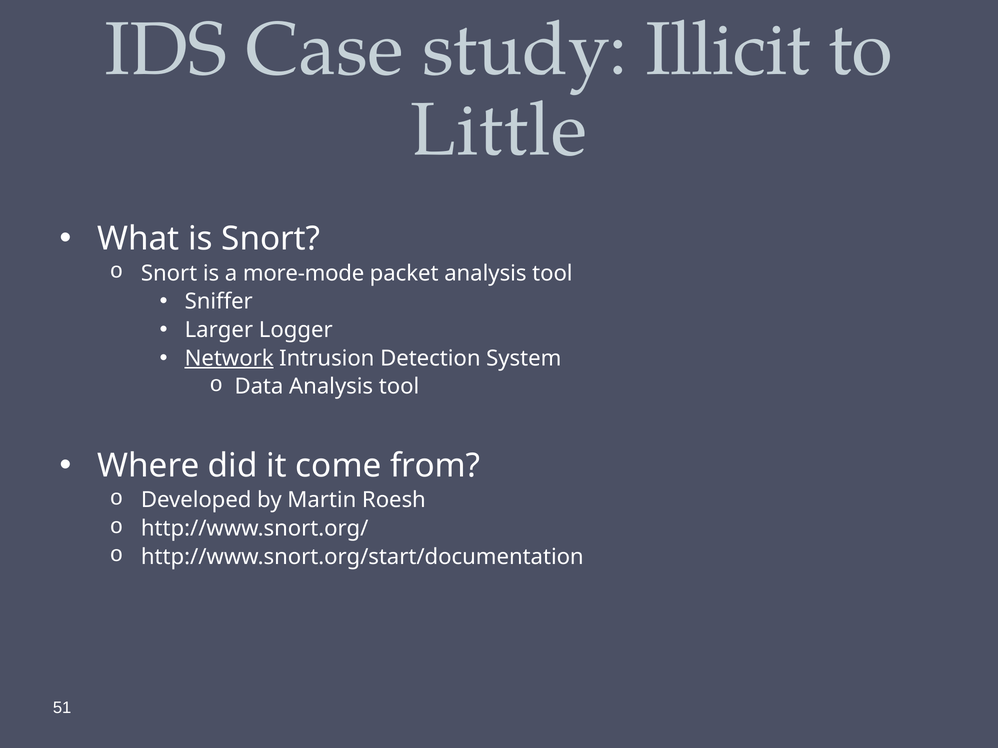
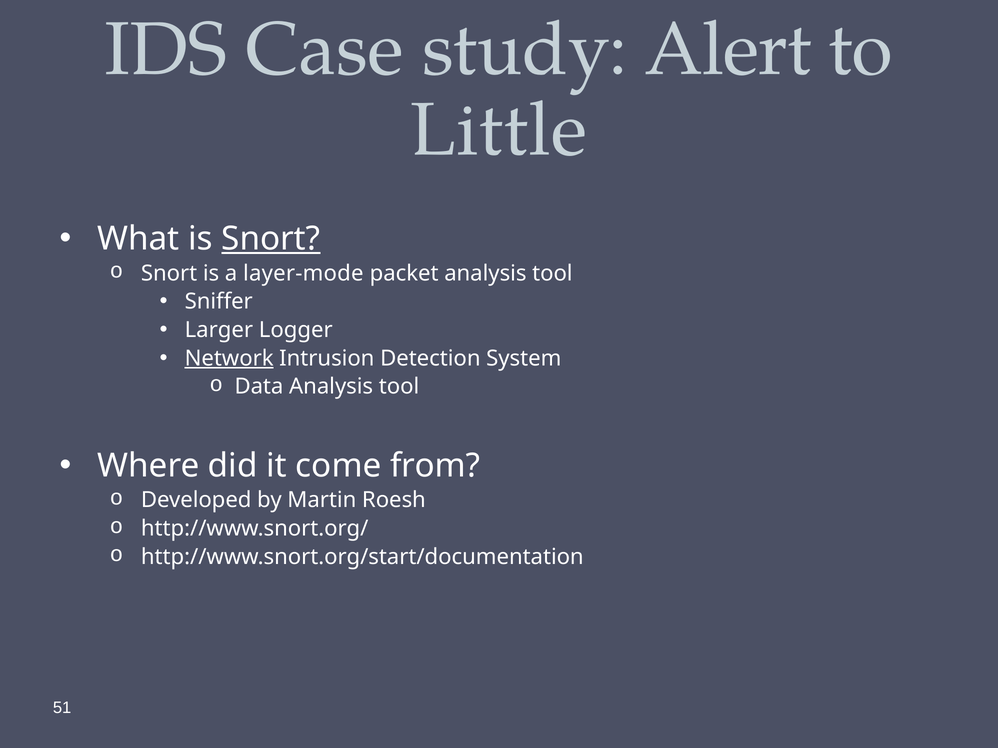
Illicit: Illicit -> Alert
Snort at (271, 239) underline: none -> present
more-mode: more-mode -> layer-mode
